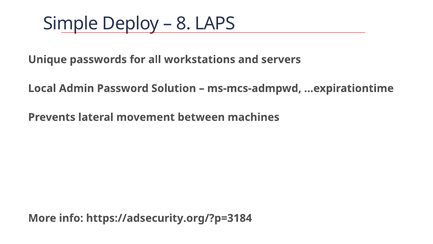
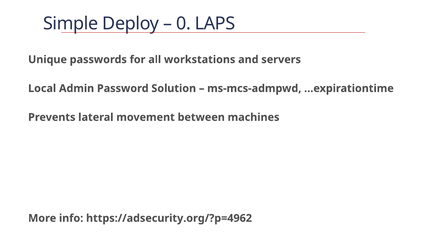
8: 8 -> 0
https://adsecurity.org/?p=3184: https://adsecurity.org/?p=3184 -> https://adsecurity.org/?p=4962
